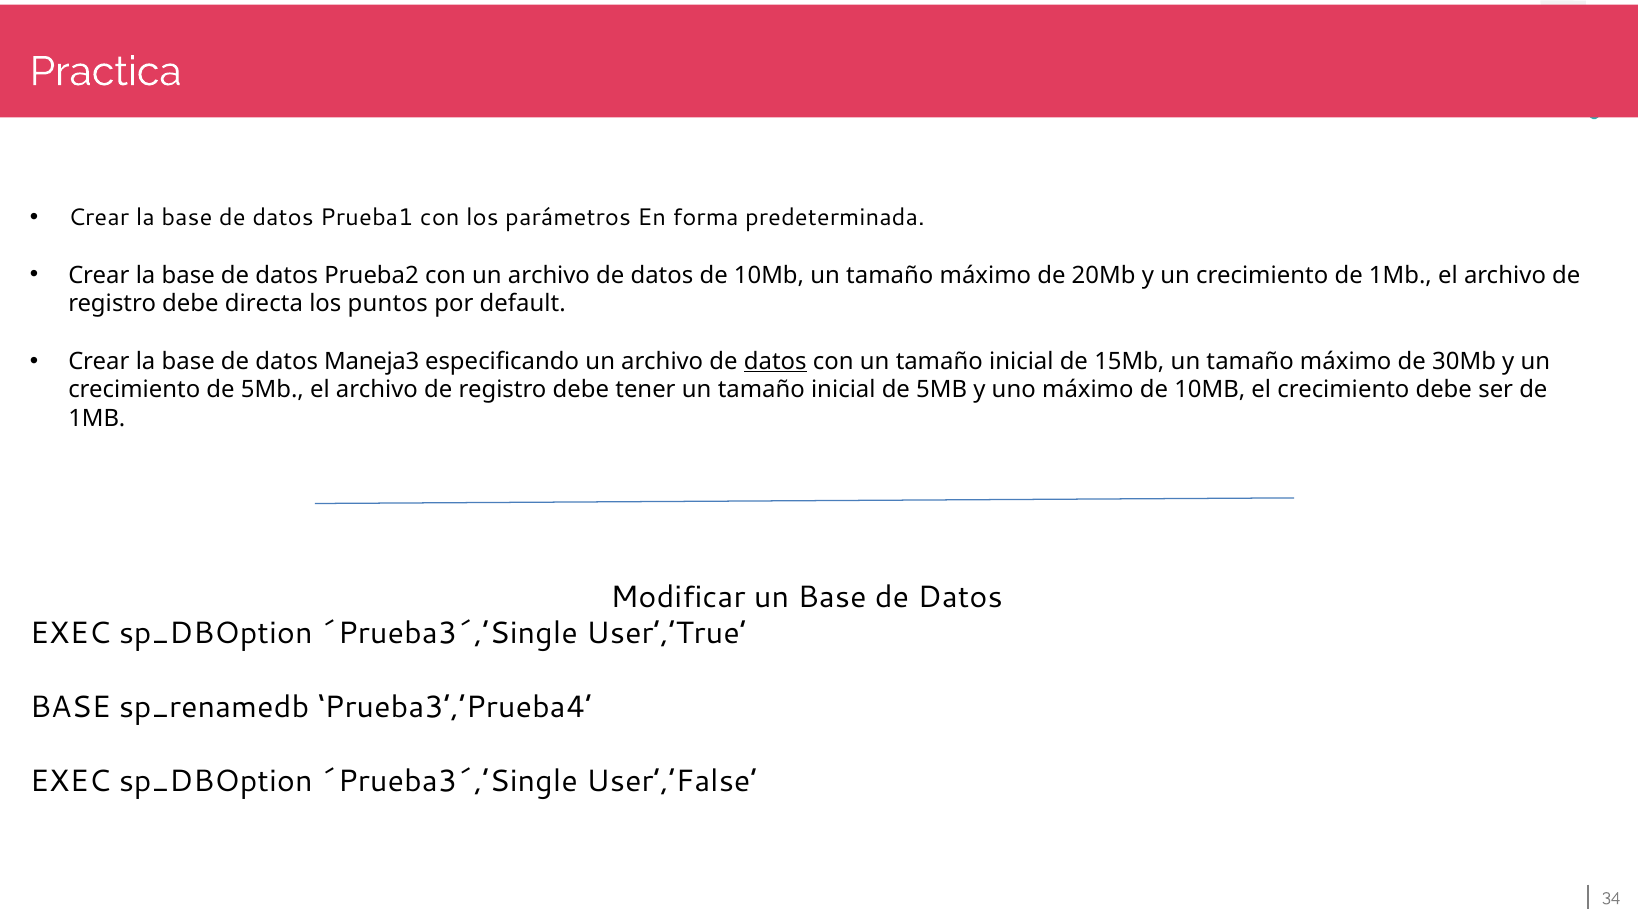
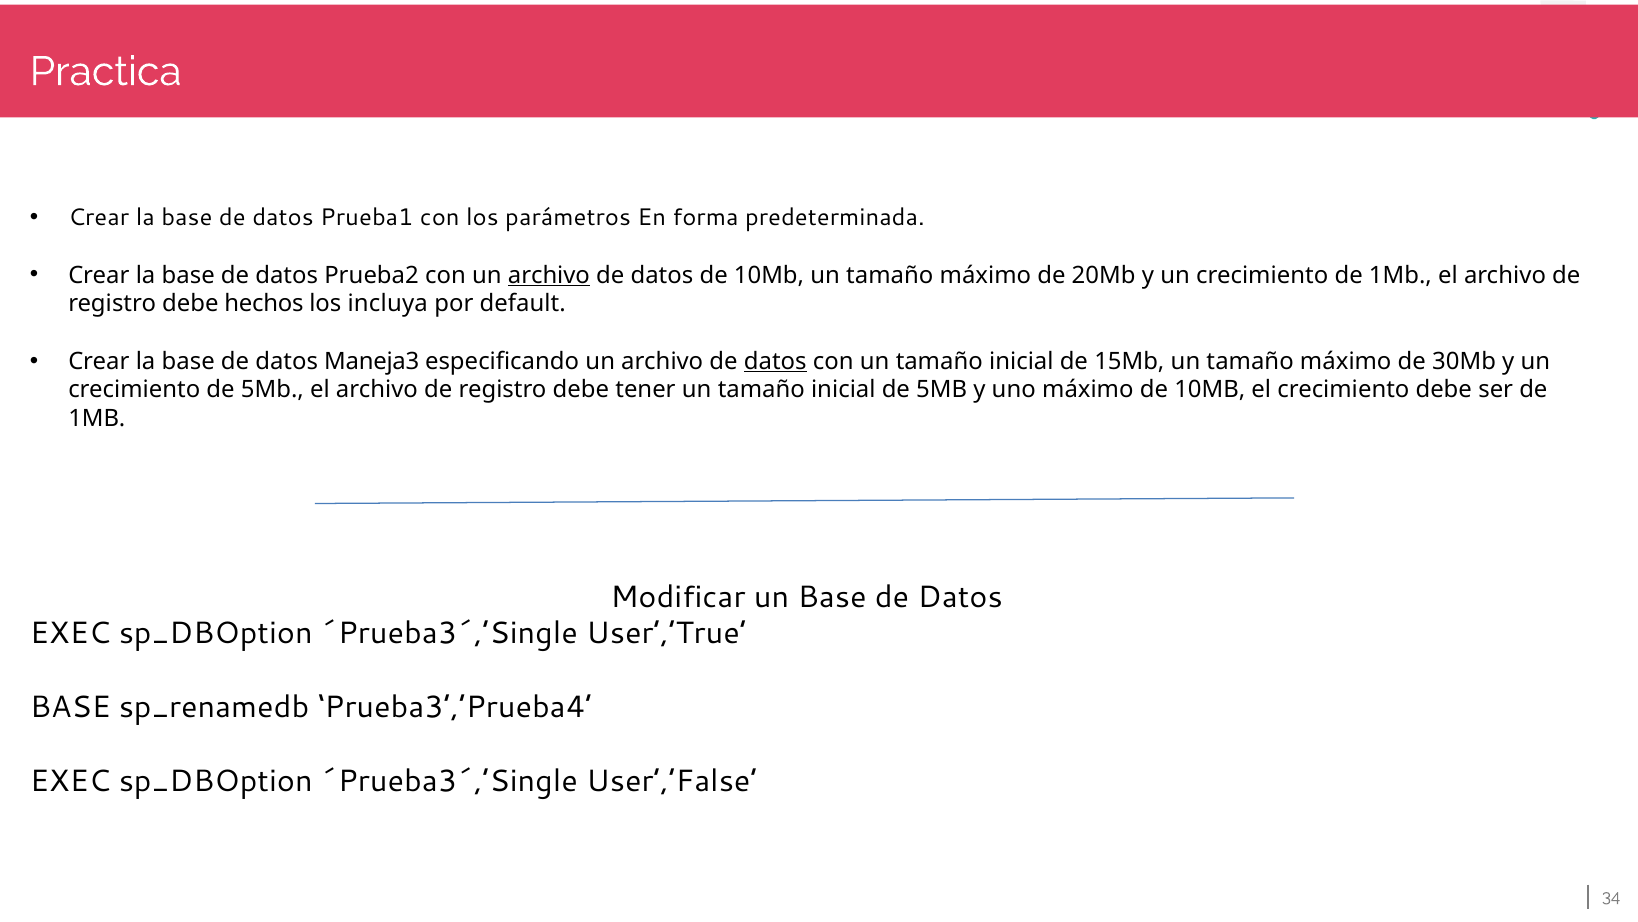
archivo at (549, 275) underline: none -> present
directa: directa -> hechos
puntos: puntos -> incluya
